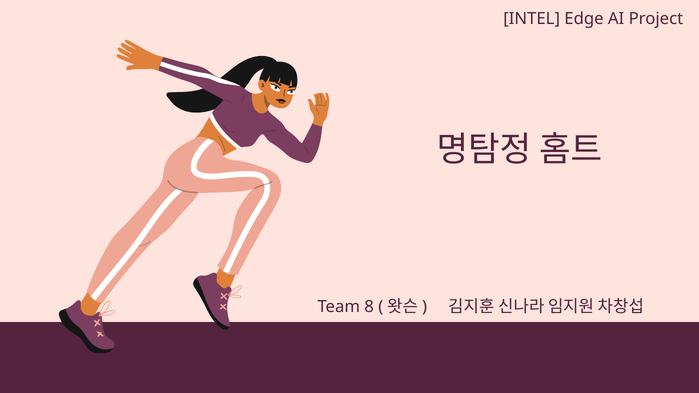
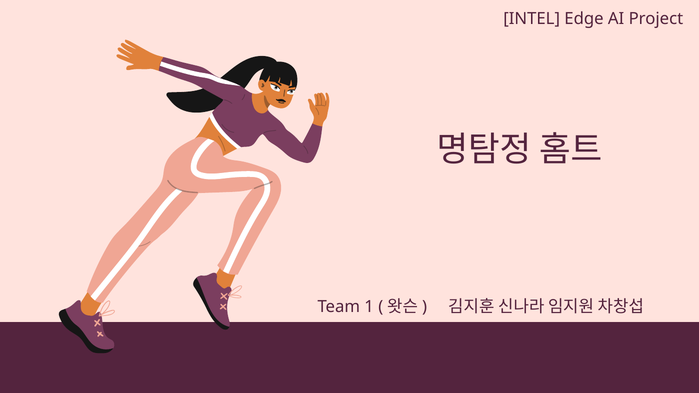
8: 8 -> 1
